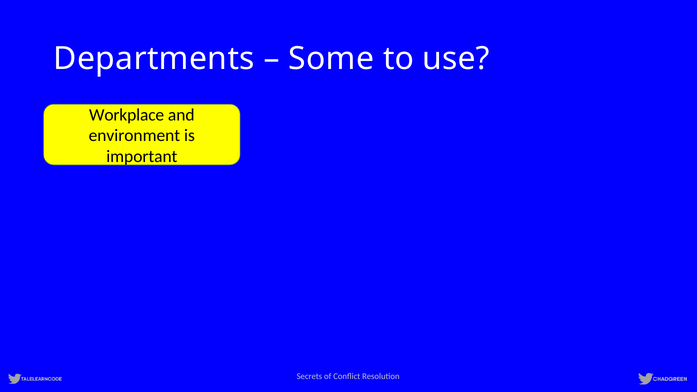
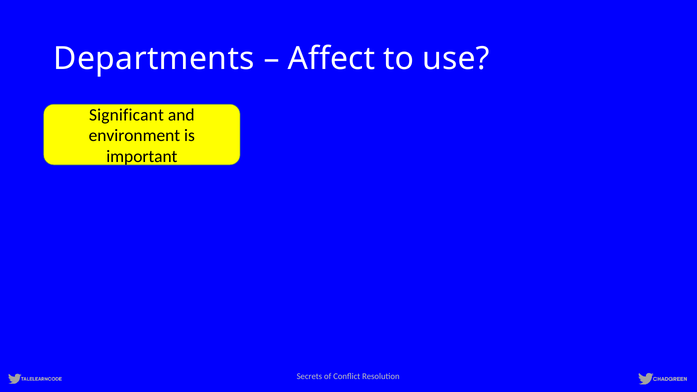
Some: Some -> Affect
Workplace: Workplace -> Significant
